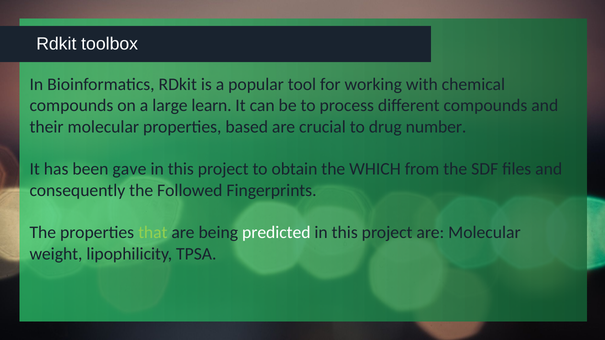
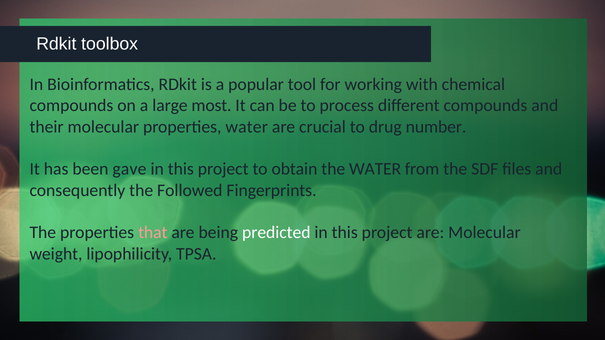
learn: learn -> most
properties based: based -> water
the WHICH: WHICH -> WATER
that colour: light green -> pink
